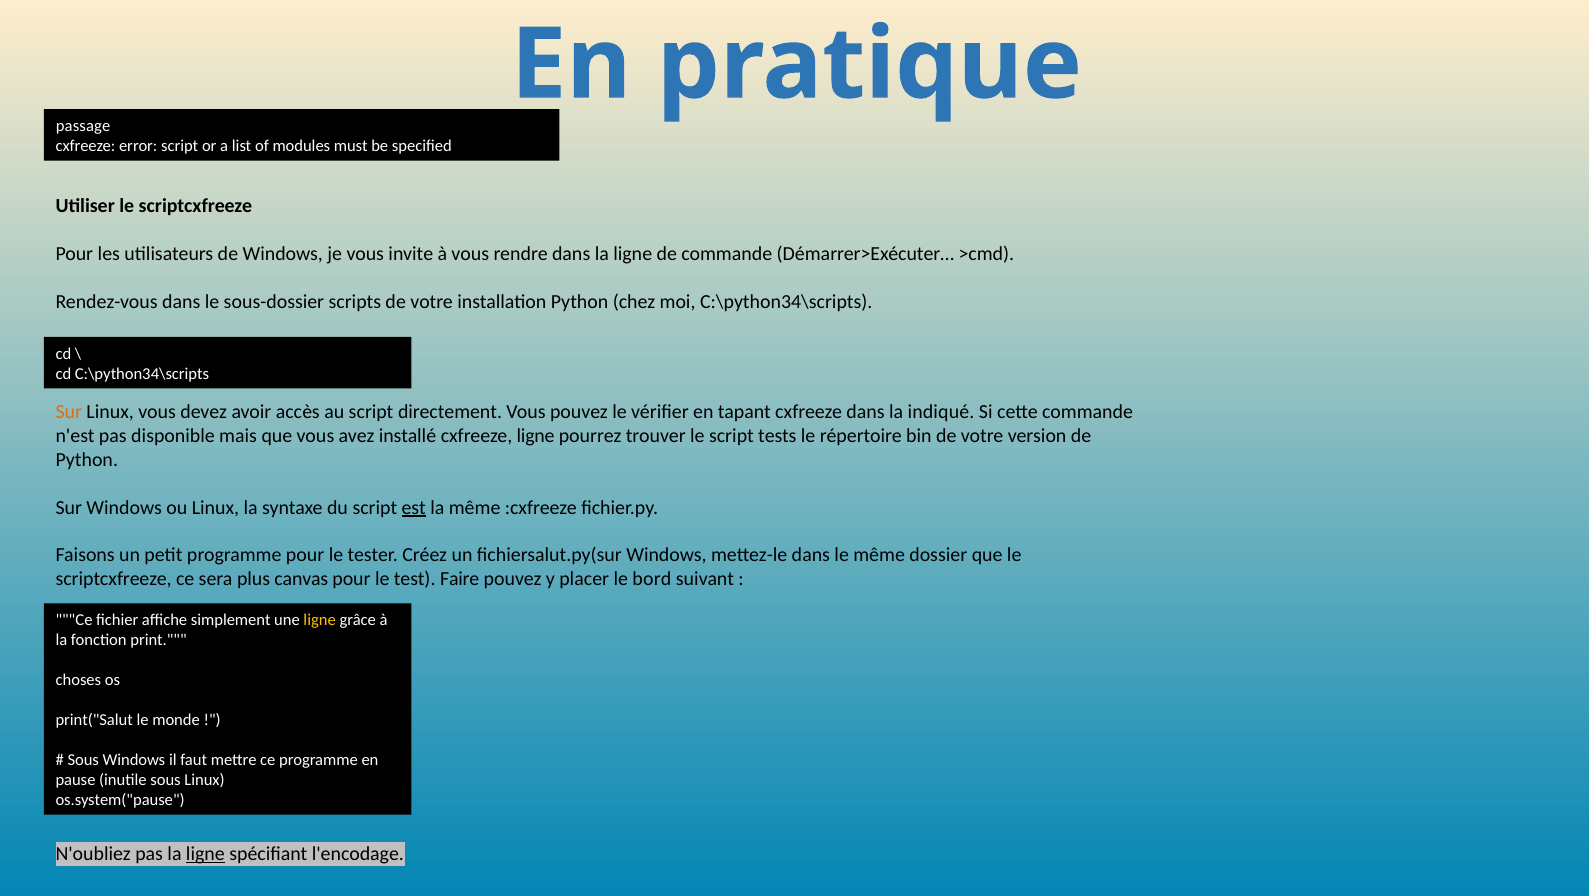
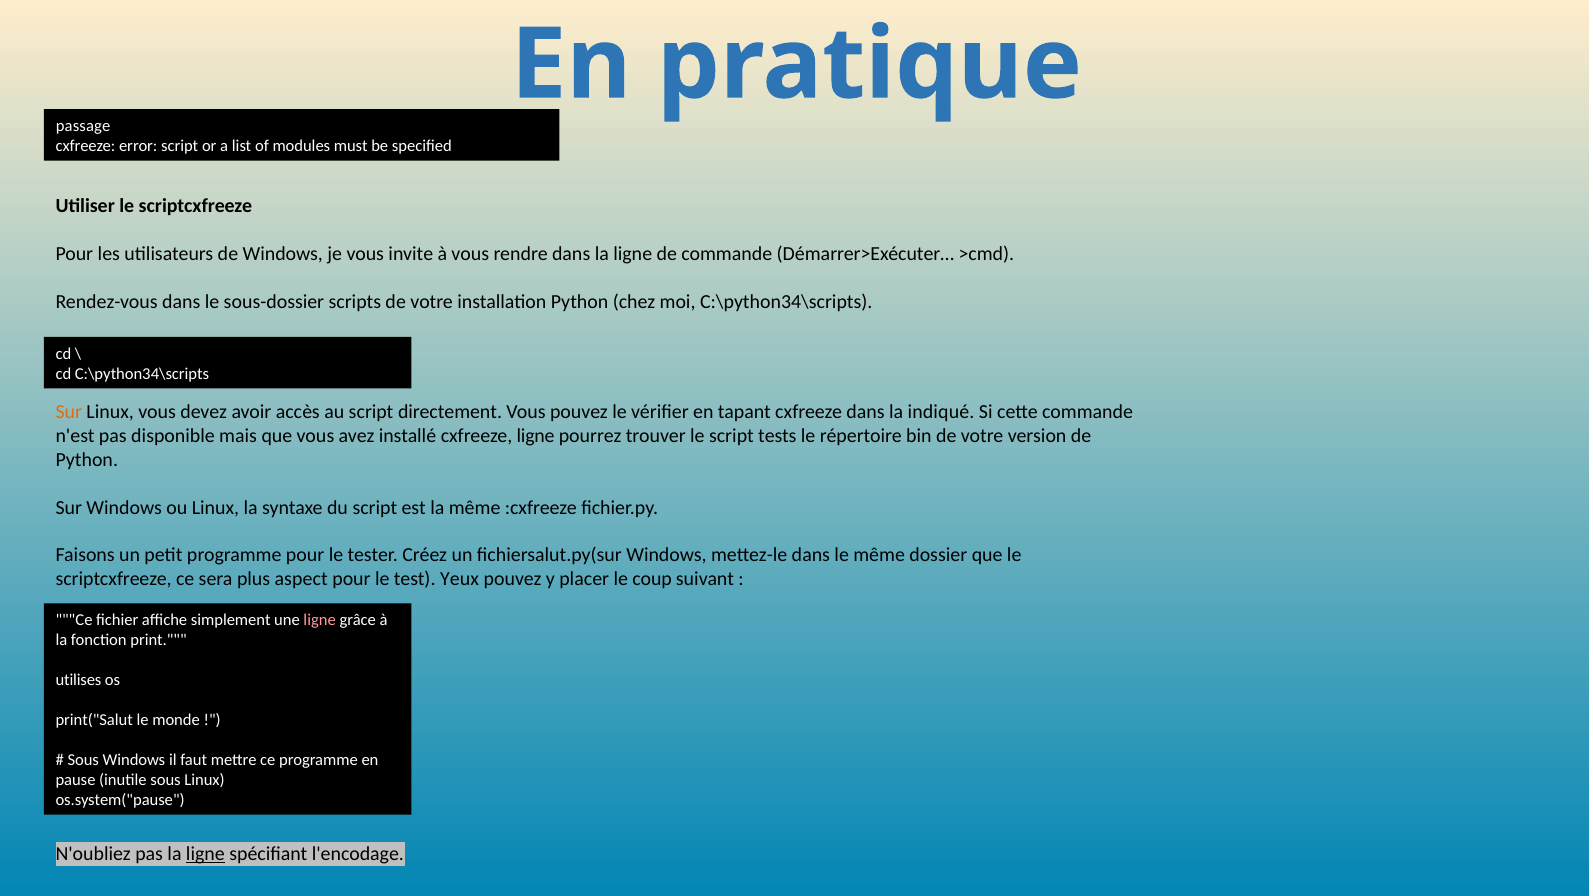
est underline: present -> none
canvas: canvas -> aspect
Faire: Faire -> Yeux
bord: bord -> coup
ligne at (320, 620) colour: yellow -> pink
choses: choses -> utilises
